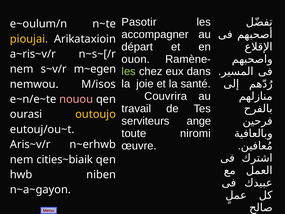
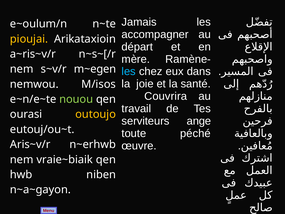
Pasotir: Pasotir -> Jamais
ouon: ouon -> mère
les at (129, 71) colour: light green -> light blue
nouou colour: pink -> light green
niromi: niromi -> péché
cities~biaik: cities~biaik -> vraie~biaik
